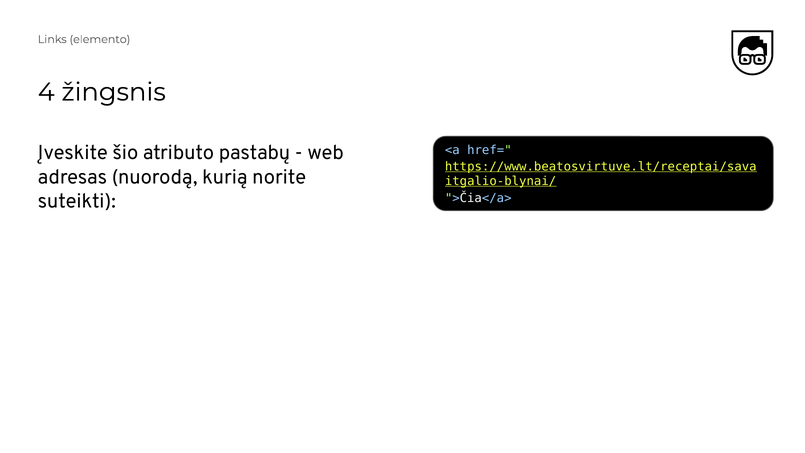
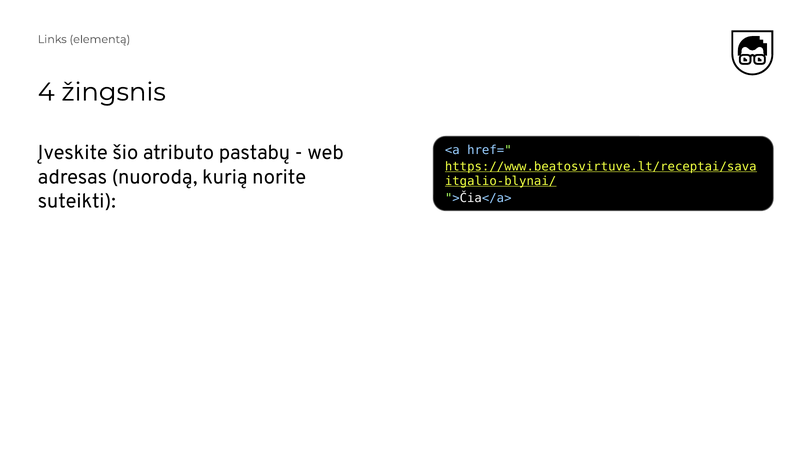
elemento: elemento -> elementą
